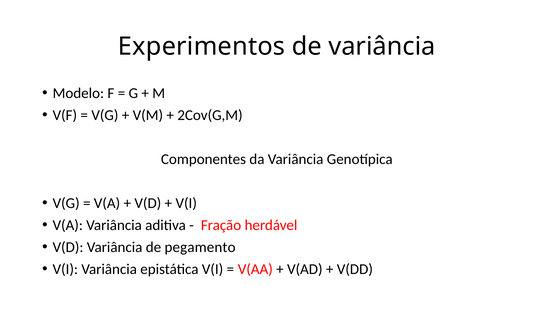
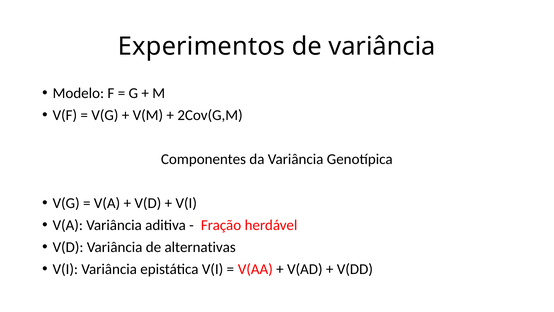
pegamento: pegamento -> alternativas
